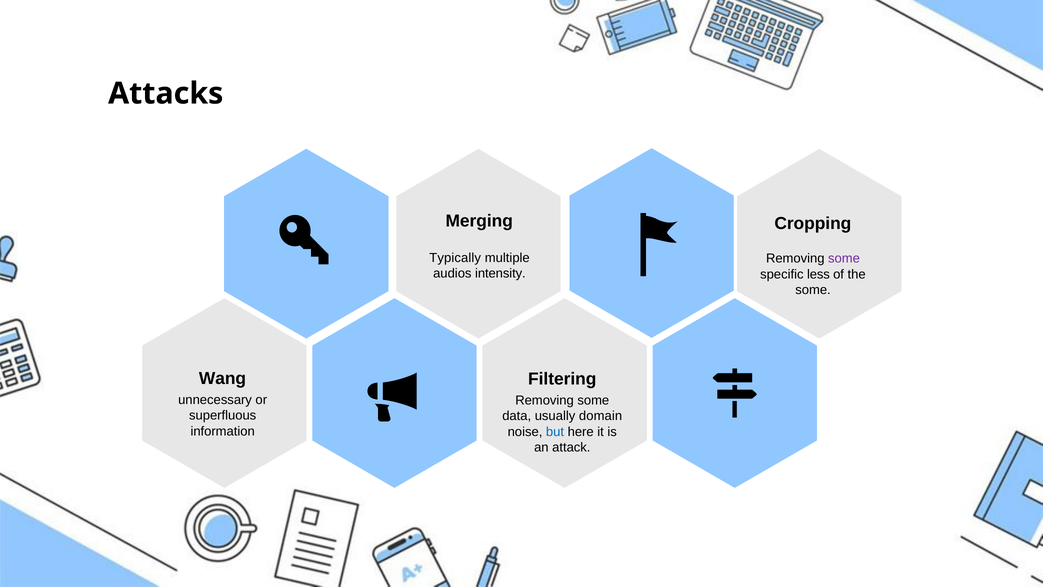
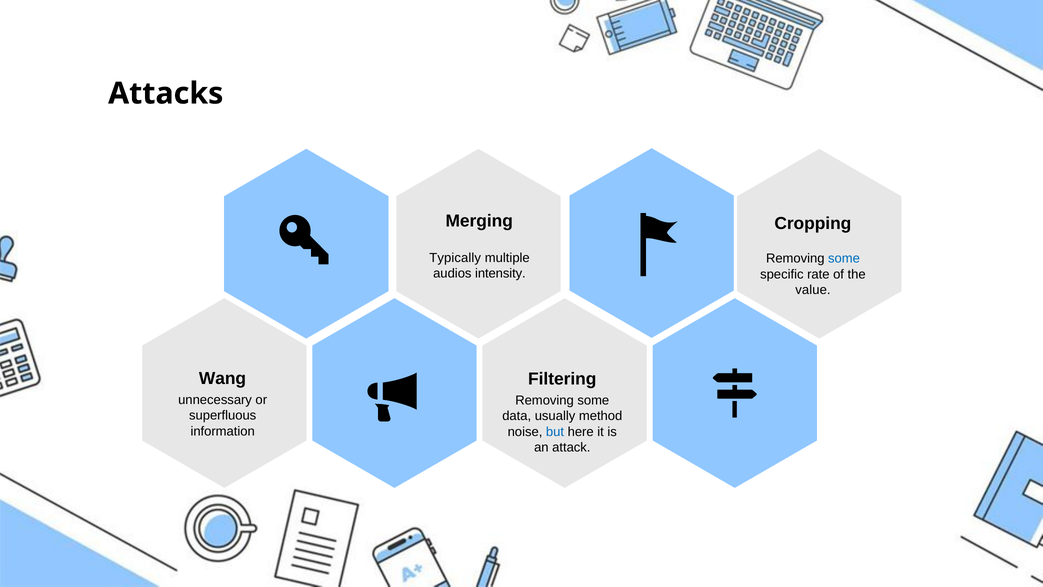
some at (844, 258) colour: purple -> blue
less: less -> rate
some at (813, 290): some -> value
domain: domain -> method
